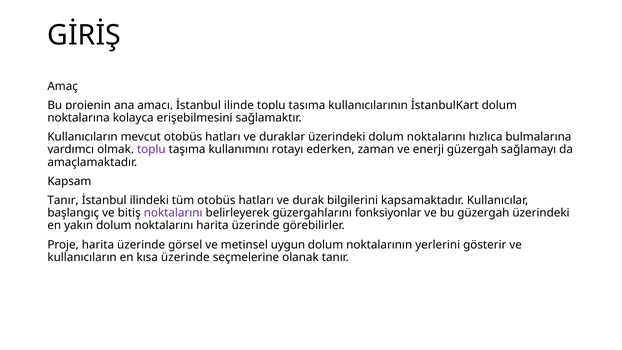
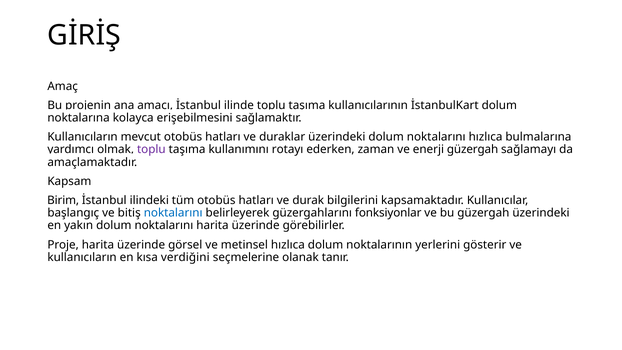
Tanır at (63, 200): Tanır -> Birim
noktalarını at (173, 213) colour: purple -> blue
metinsel uygun: uygun -> hızlıca
kısa üzerinde: üzerinde -> verdiğini
